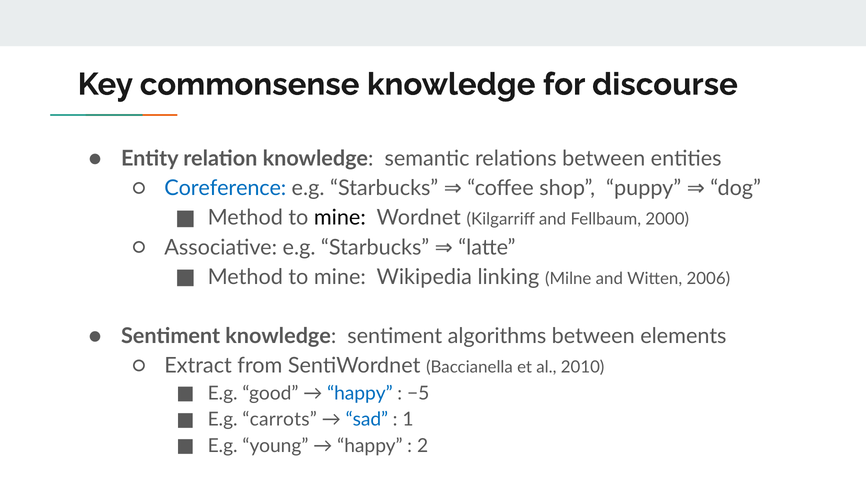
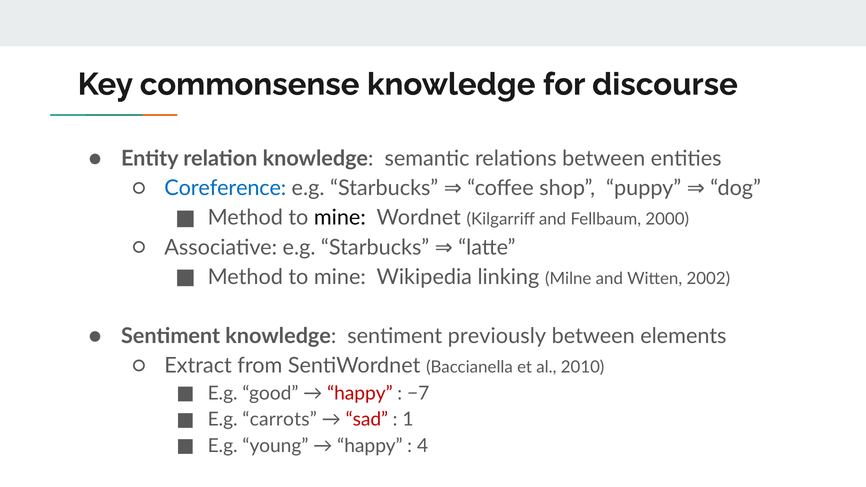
2006: 2006 -> 2002
algorithms: algorithms -> previously
happy at (360, 393) colour: blue -> red
−5: −5 -> −7
sad colour: blue -> red
2: 2 -> 4
